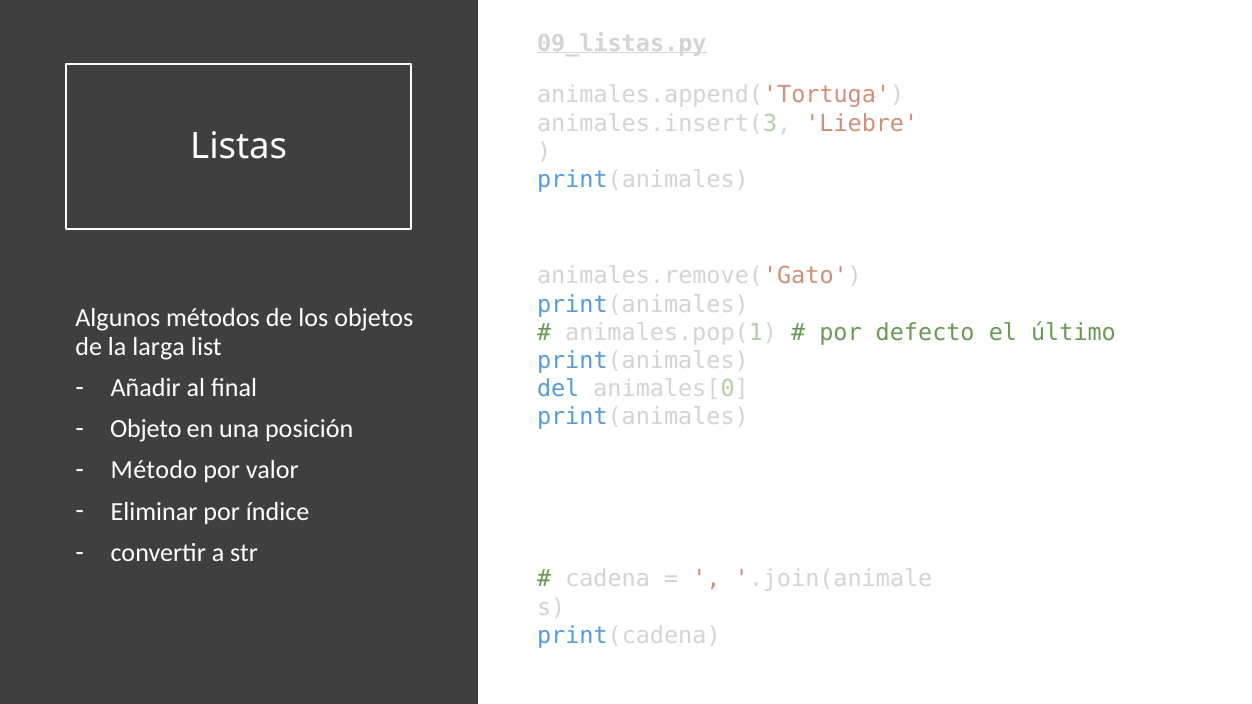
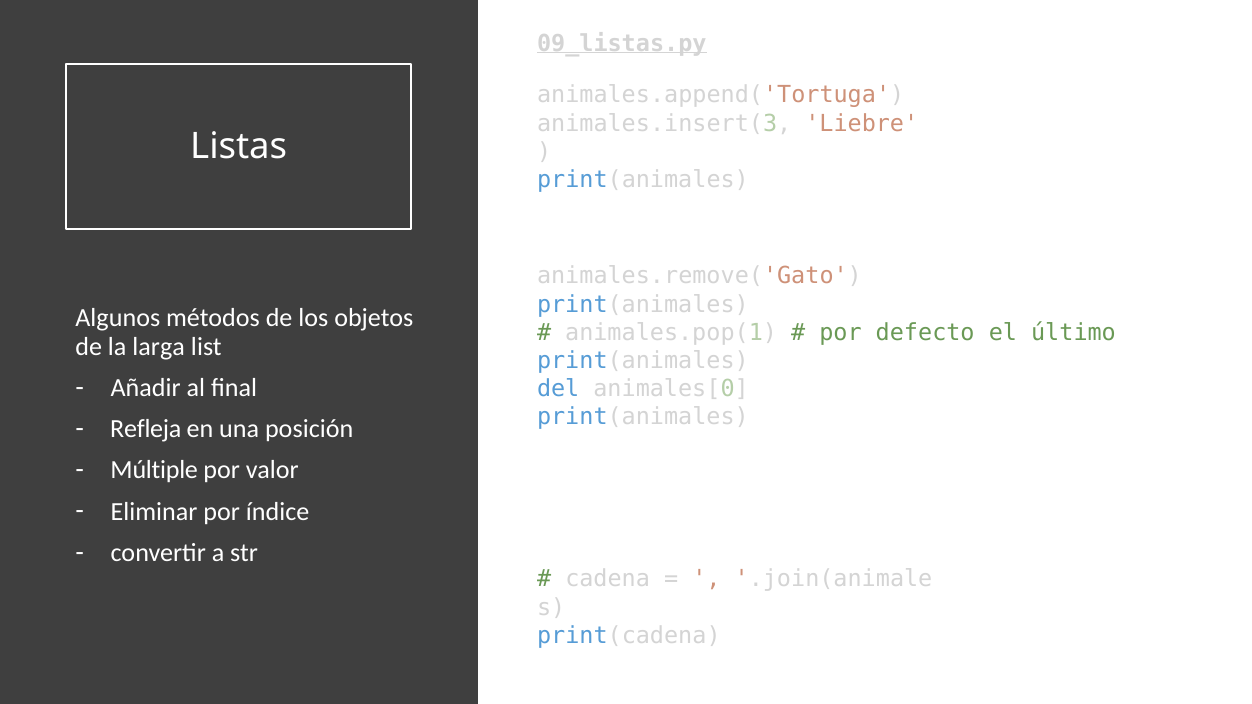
Objeto: Objeto -> Refleja
Método: Método -> Múltiple
